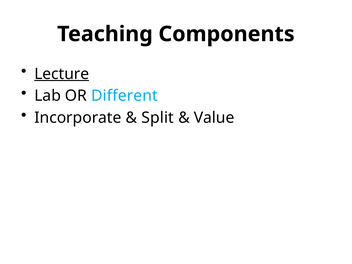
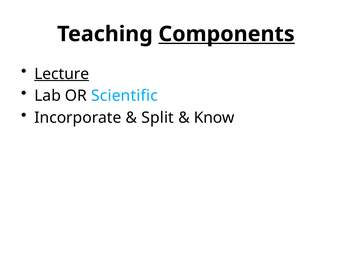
Components underline: none -> present
Different: Different -> Scientific
Value: Value -> Know
